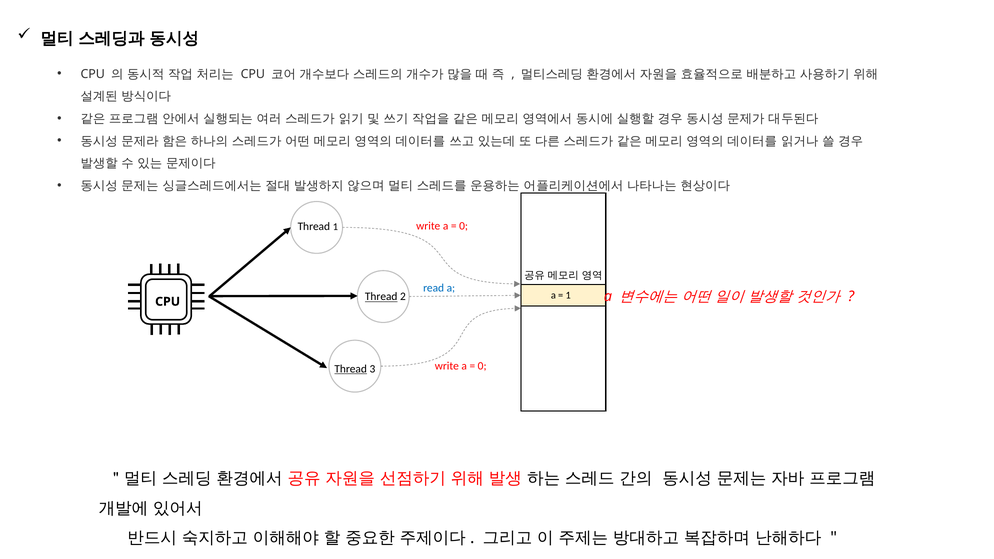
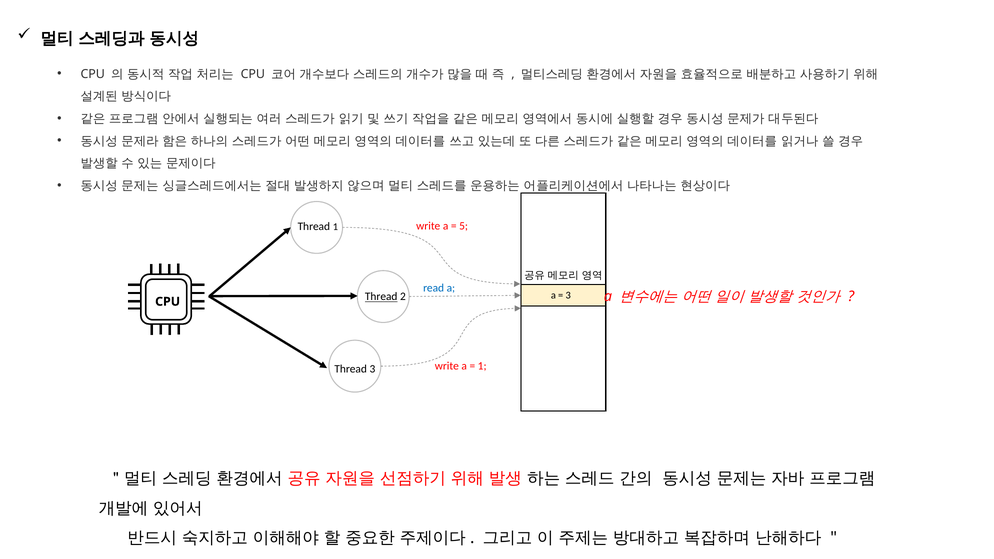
0 at (464, 226): 0 -> 5
1 at (568, 296): 1 -> 3
0 at (482, 366): 0 -> 1
Thread at (351, 369) underline: present -> none
